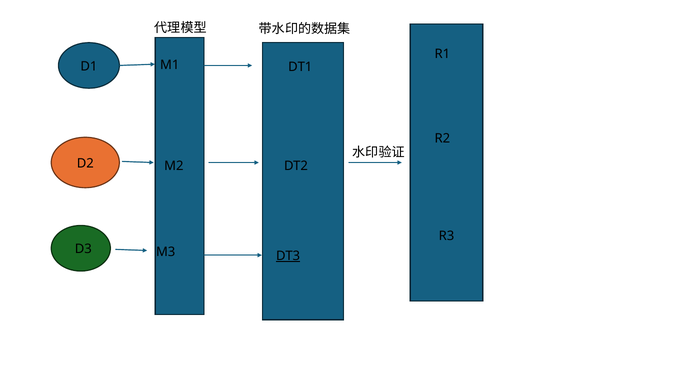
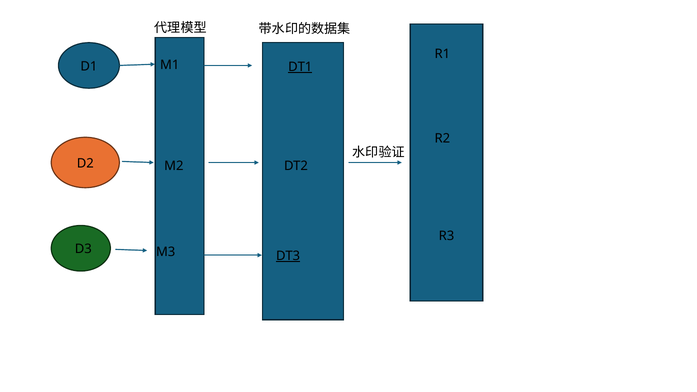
DT1 underline: none -> present
